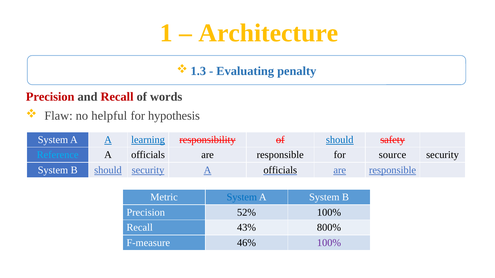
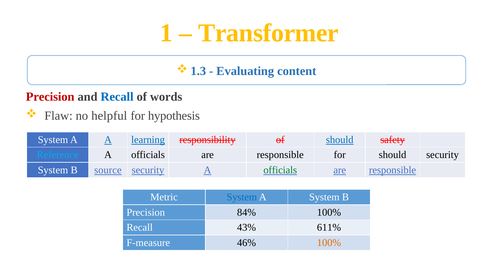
Architecture: Architecture -> Transformer
penalty: penalty -> content
Recall at (117, 97) colour: red -> blue
for source: source -> should
B should: should -> source
officials at (280, 170) colour: black -> green
52%: 52% -> 84%
800%: 800% -> 611%
100% at (329, 243) colour: purple -> orange
